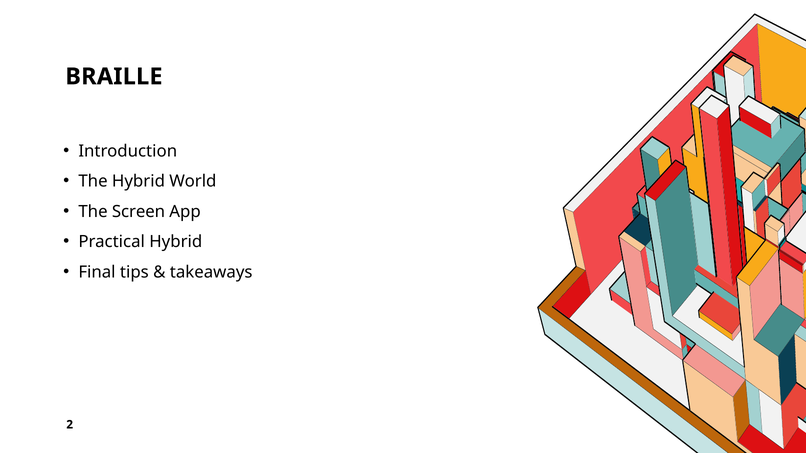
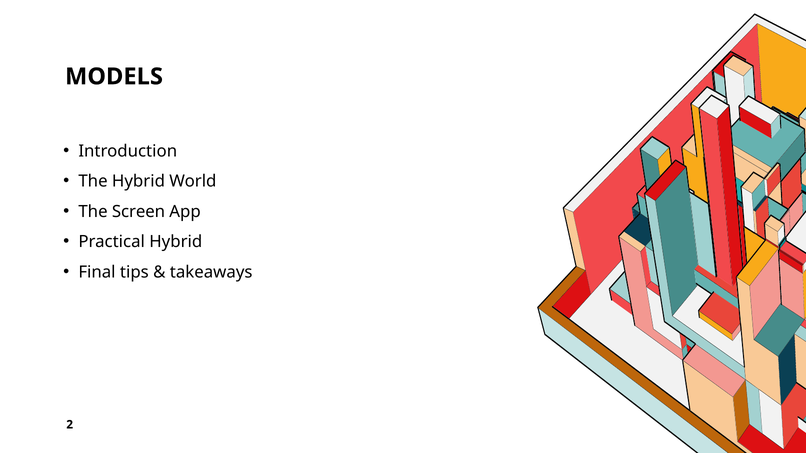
BRAILLE: BRAILLE -> MODELS
